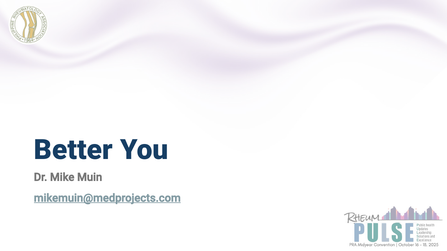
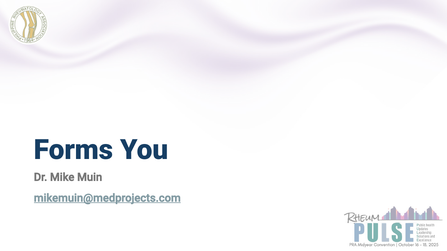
Better: Better -> Forms
